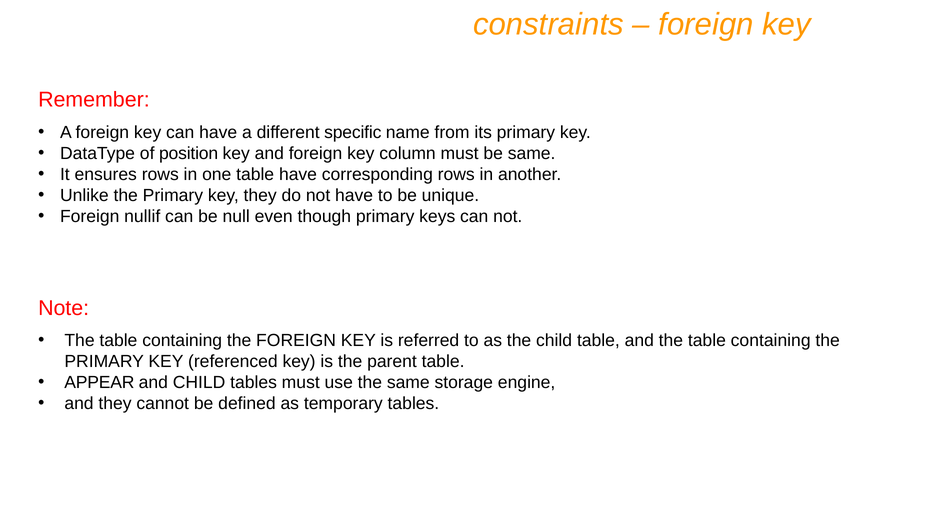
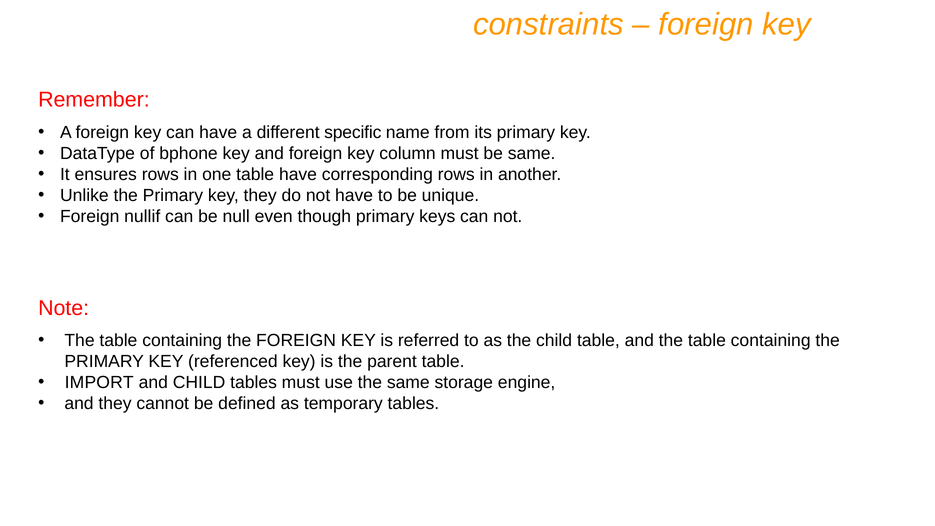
position: position -> bphone
APPEAR: APPEAR -> IMPORT
